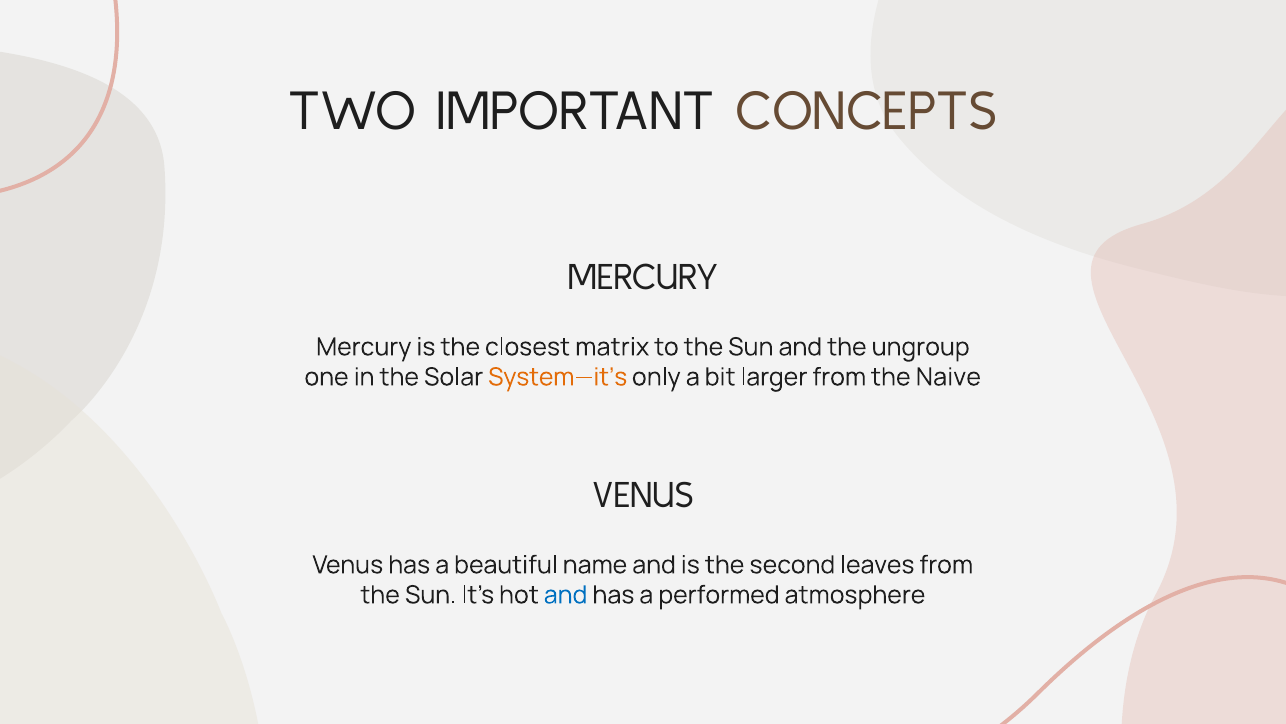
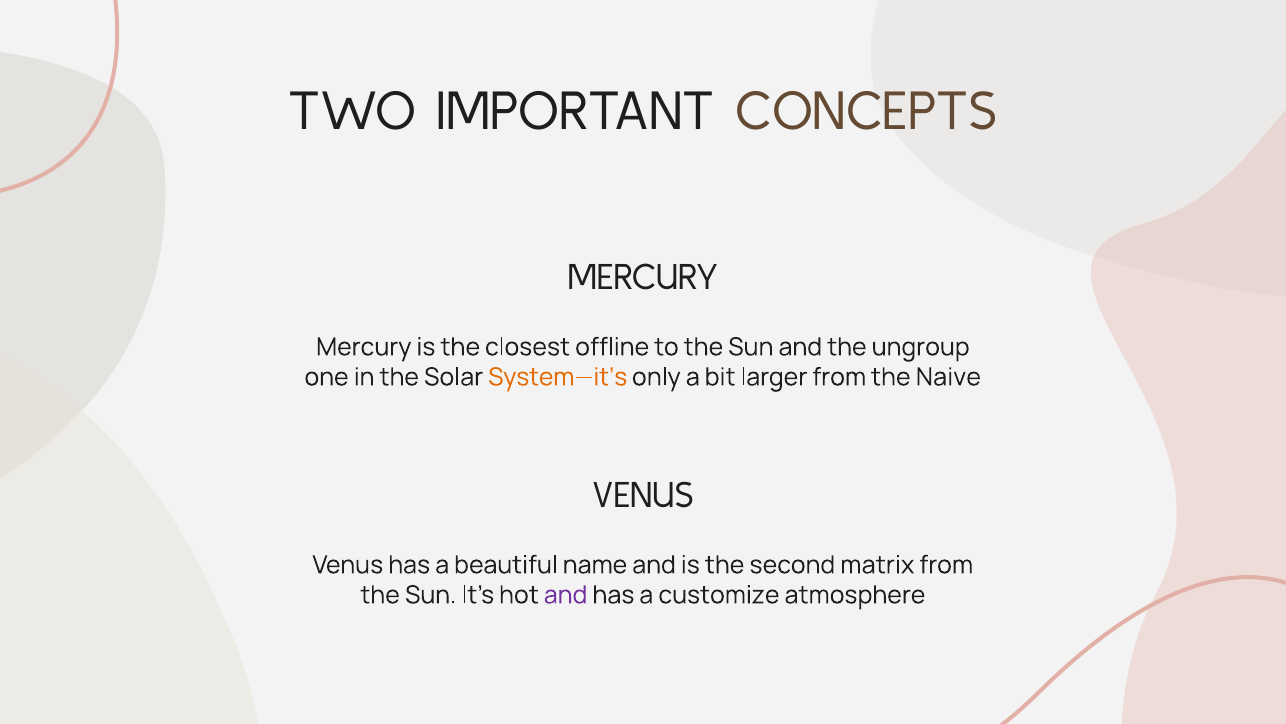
matrix: matrix -> offline
leaves: leaves -> matrix
and at (566, 595) colour: blue -> purple
performed: performed -> customize
